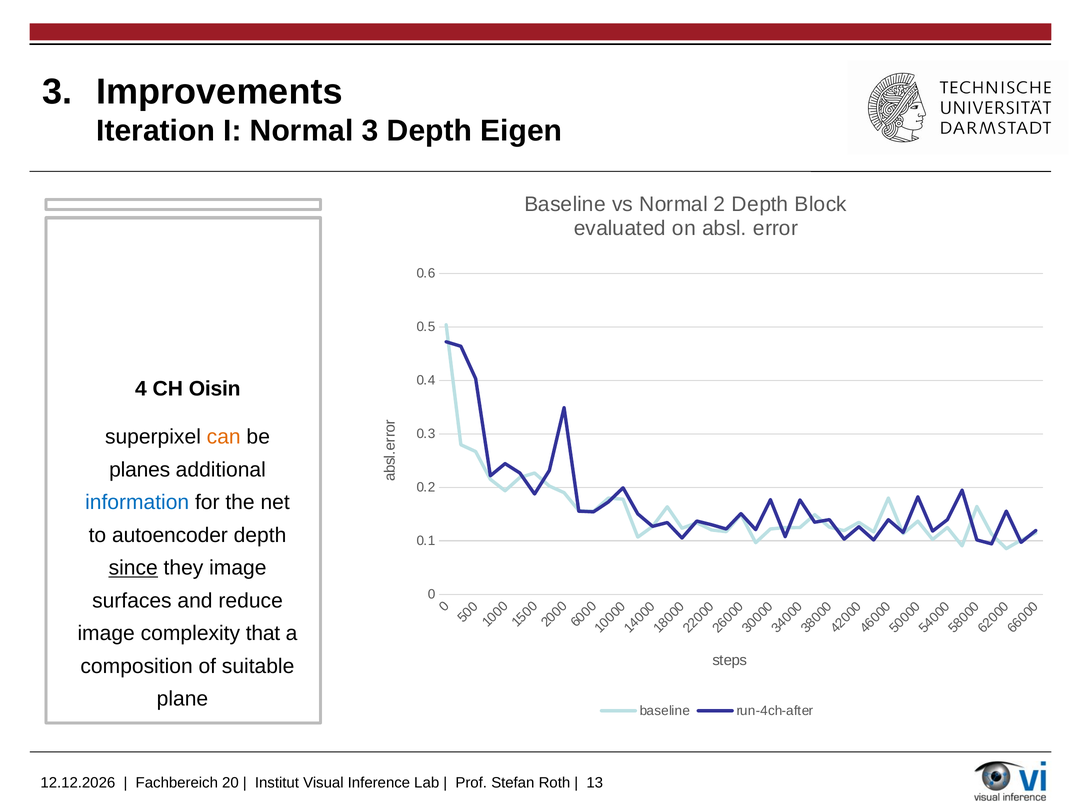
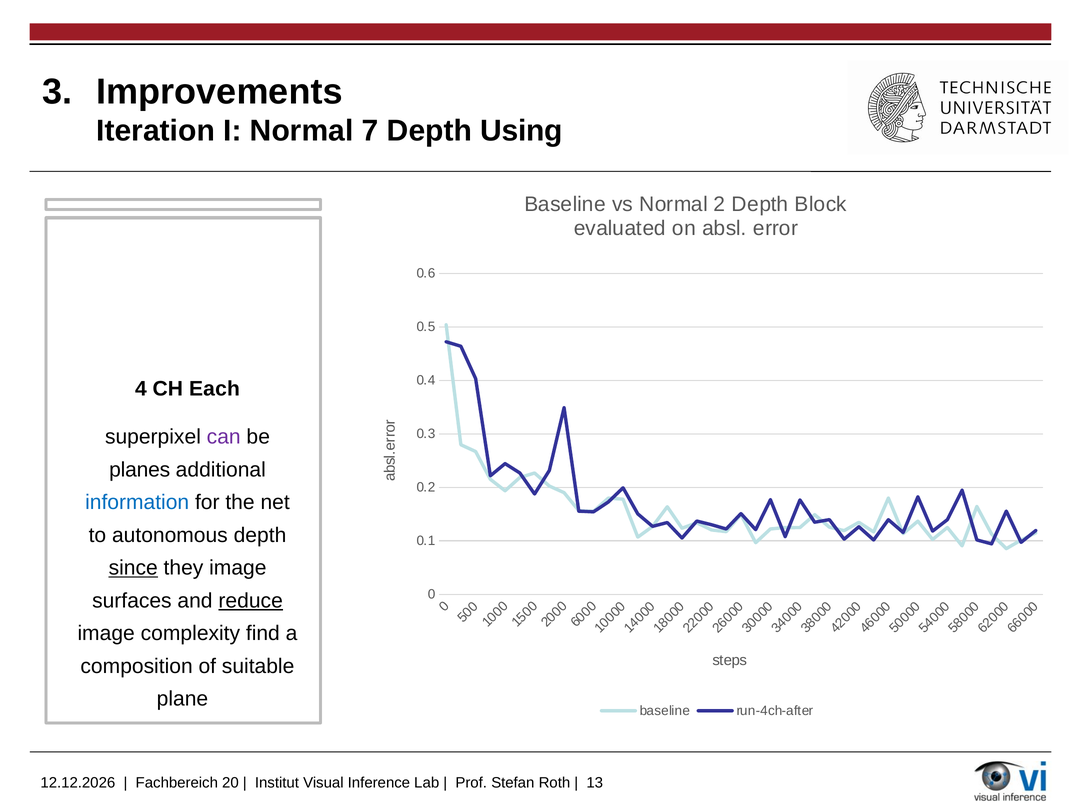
Normal 3: 3 -> 7
Eigen: Eigen -> Using
Oisin: Oisin -> Each
can colour: orange -> purple
autoencoder: autoencoder -> autonomous
reduce underline: none -> present
that: that -> find
